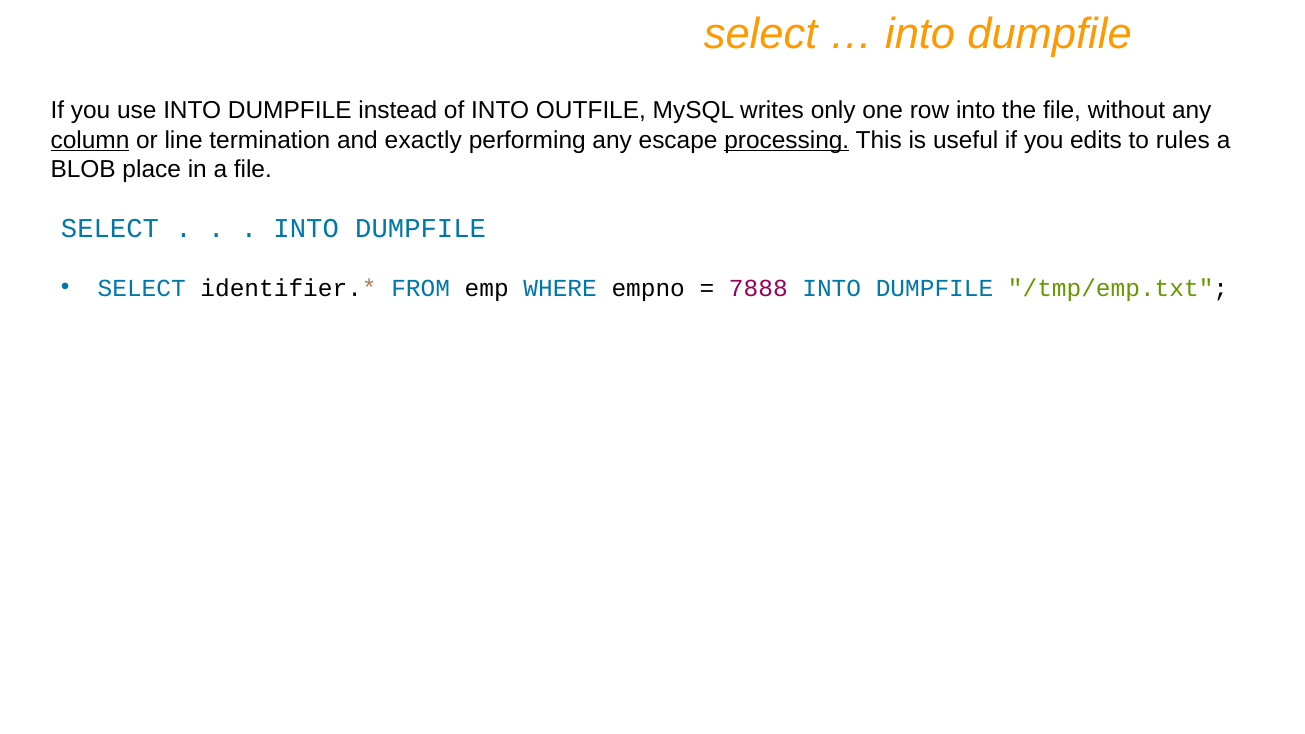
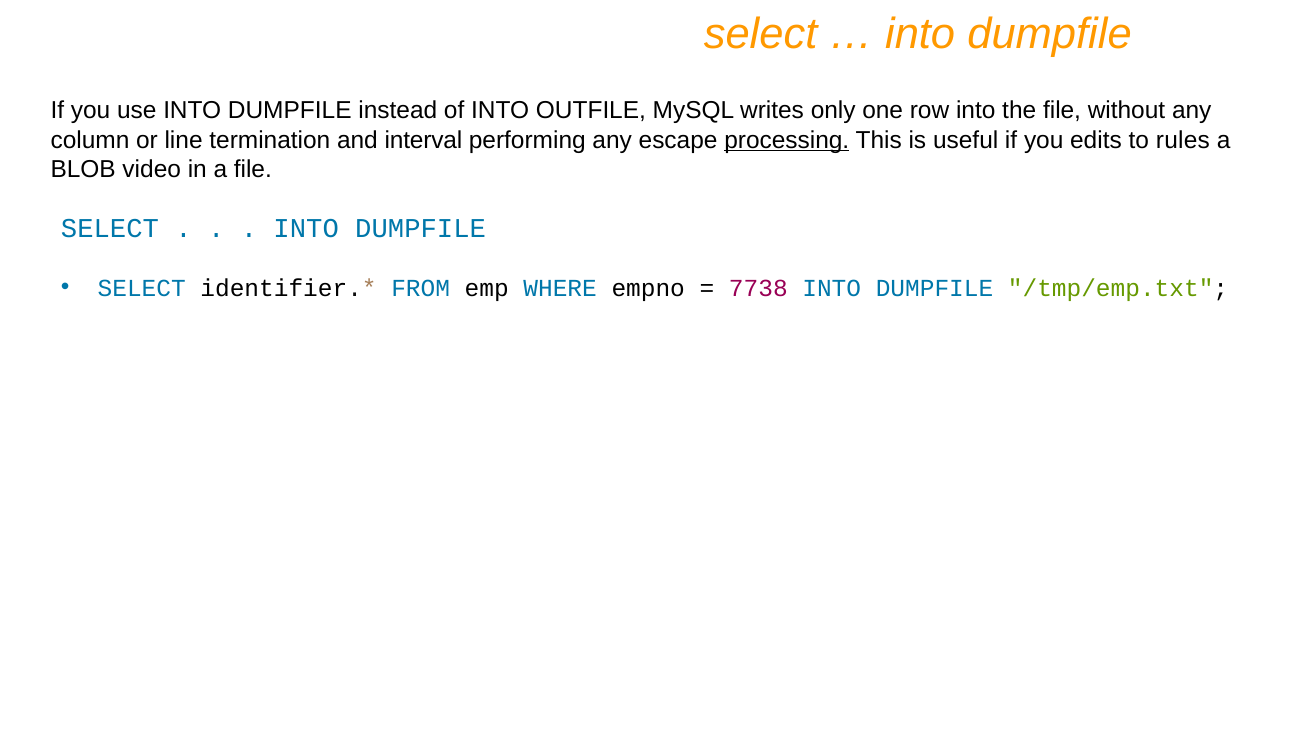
column underline: present -> none
exactly: exactly -> interval
place: place -> video
7888: 7888 -> 7738
